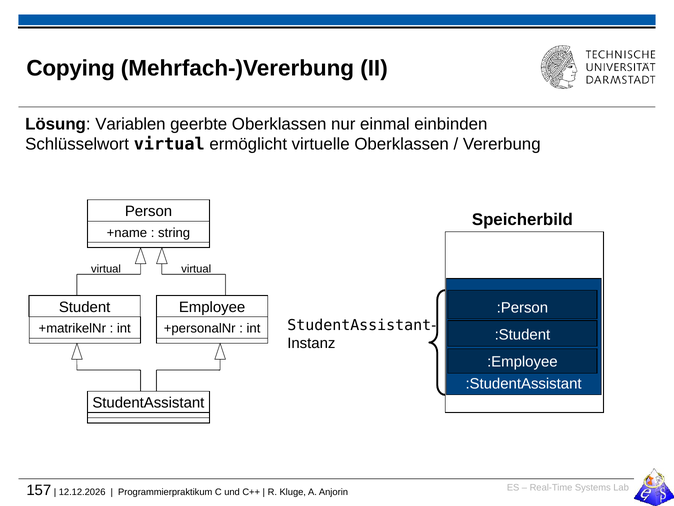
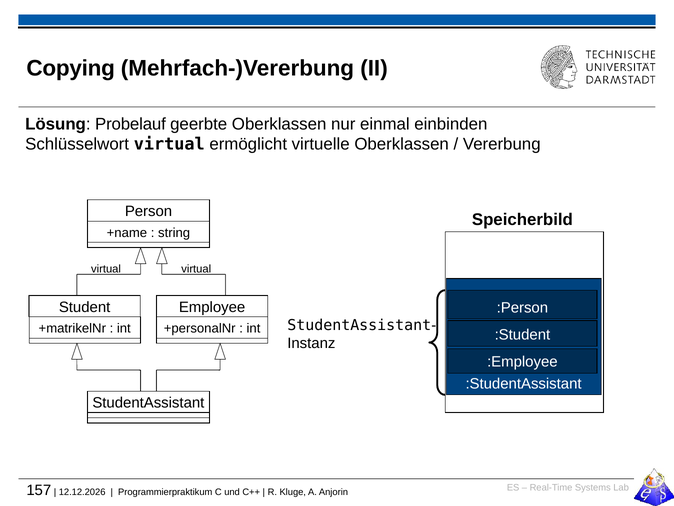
Variablen: Variablen -> Probelauf
